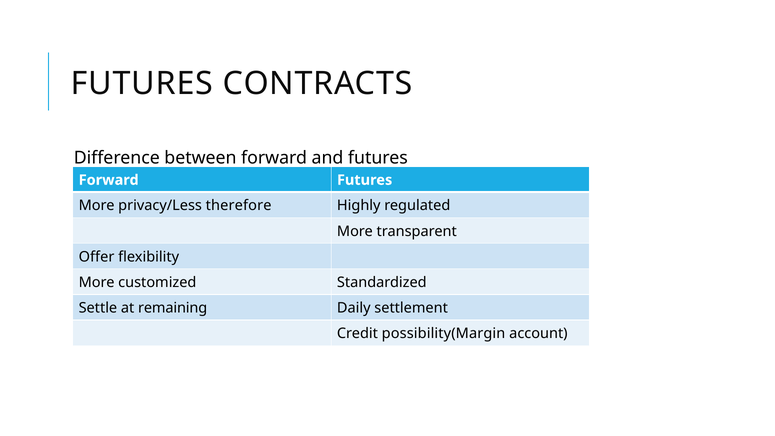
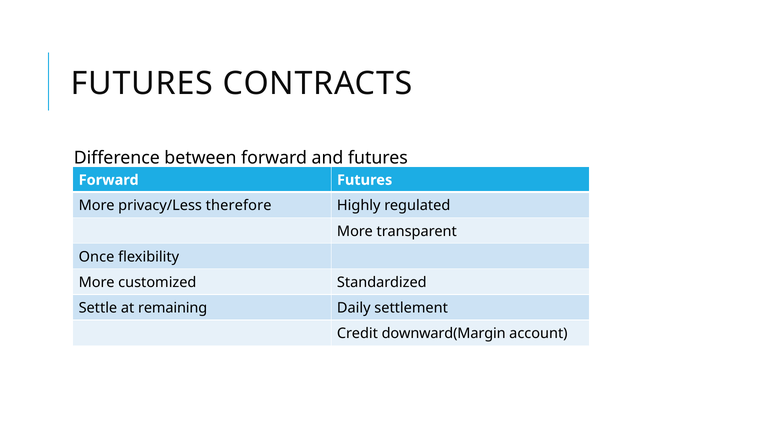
Offer: Offer -> Once
possibility(Margin: possibility(Margin -> downward(Margin
